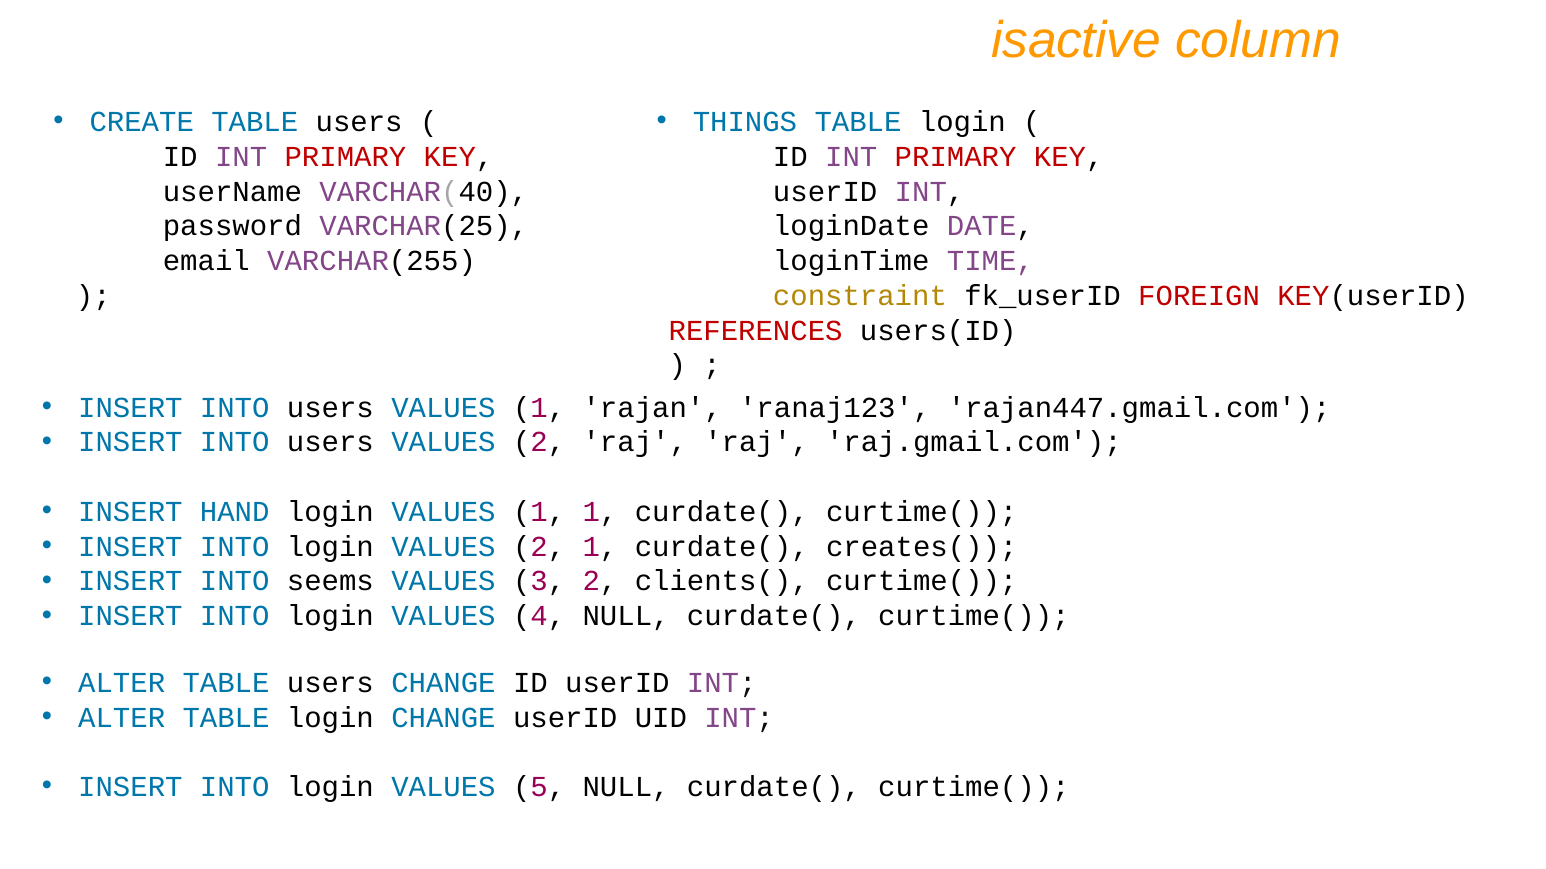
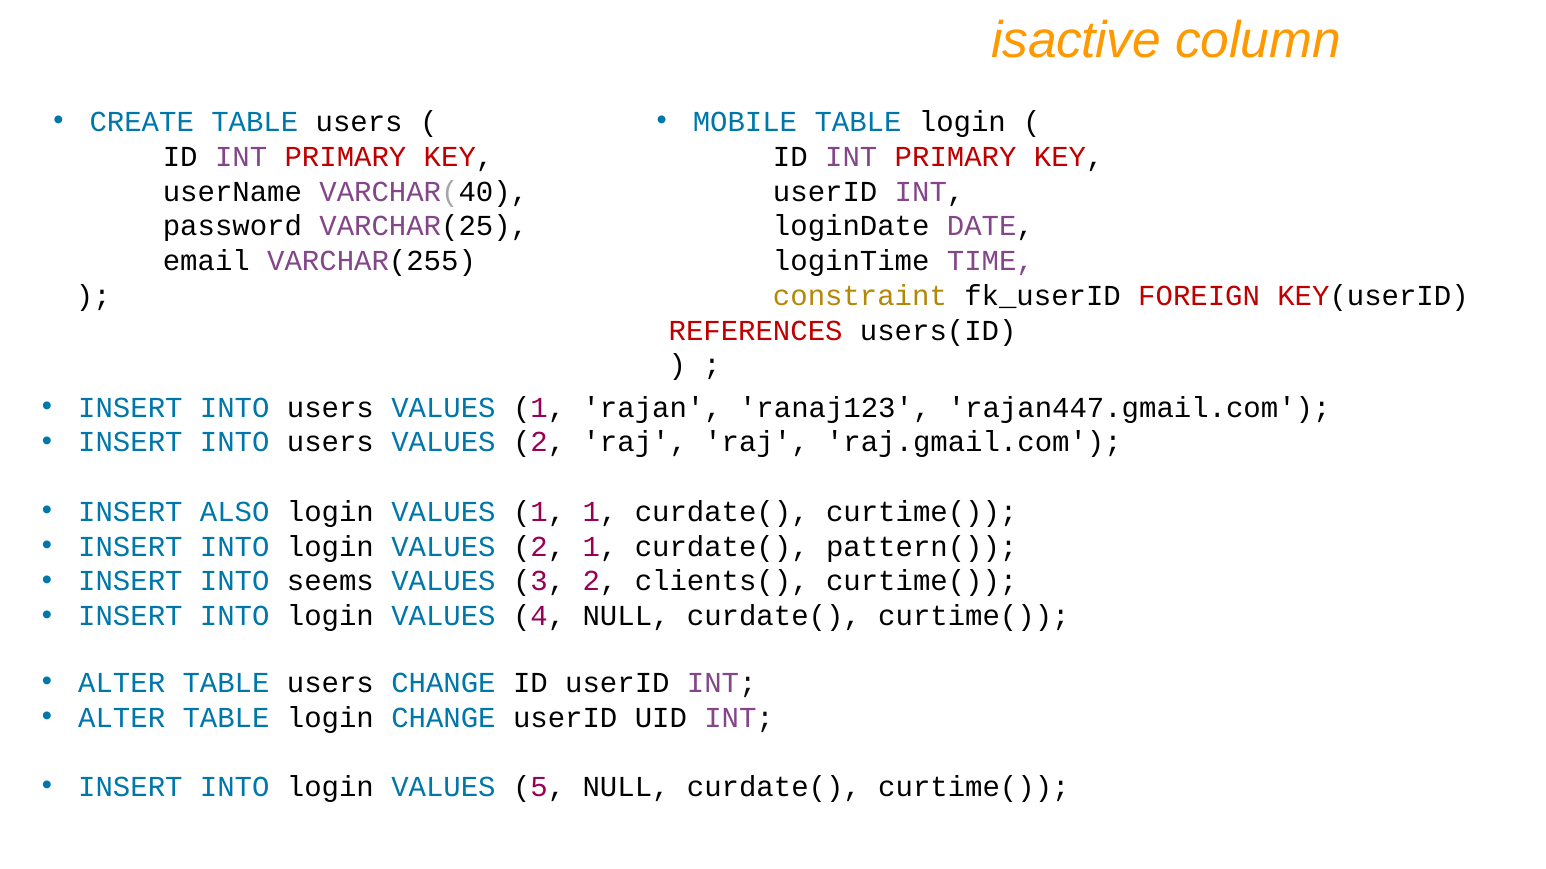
THINGS: THINGS -> MOBILE
HAND: HAND -> ALSO
creates(: creates( -> pattern(
